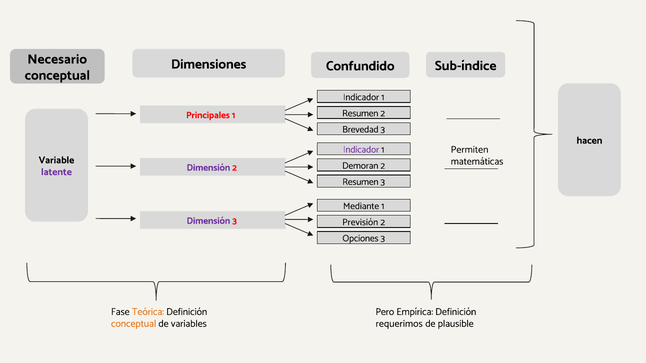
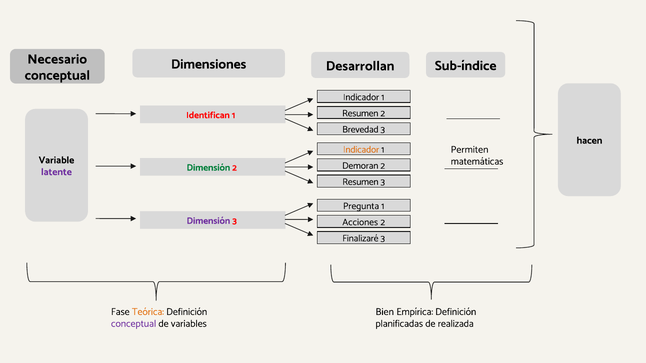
Confundido: Confundido -> Desarrollan
Principales: Principales -> Identifican
Indicador at (361, 150) colour: purple -> orange
Dimensión at (208, 168) colour: purple -> green
Mediante: Mediante -> Pregunta
Previsión: Previsión -> Acciones
Opciones: Opciones -> Finalizaré
Pero: Pero -> Bien
conceptual at (134, 324) colour: orange -> purple
requerimos: requerimos -> planificadas
plausible: plausible -> realizada
